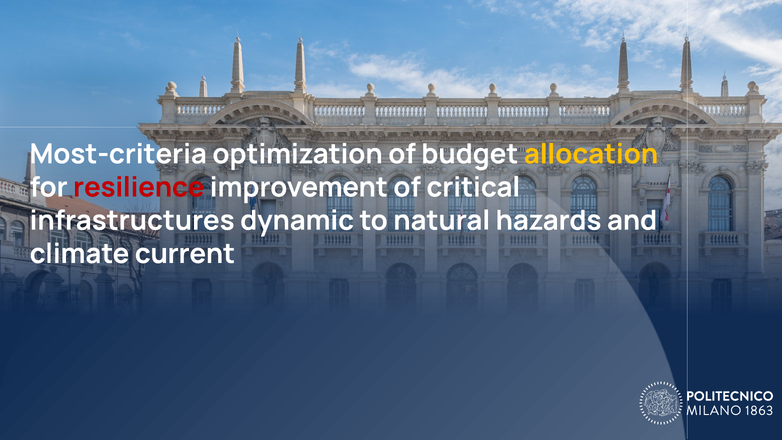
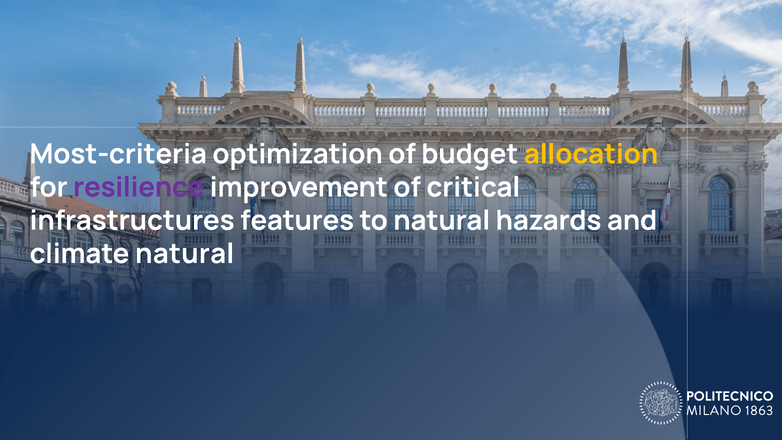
resilience colour: red -> purple
dynamic: dynamic -> features
climate current: current -> natural
